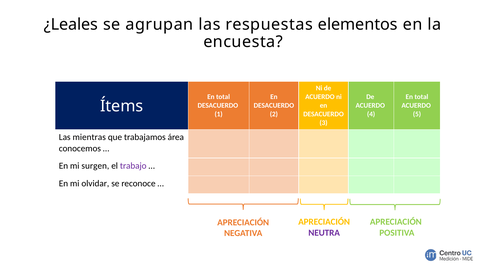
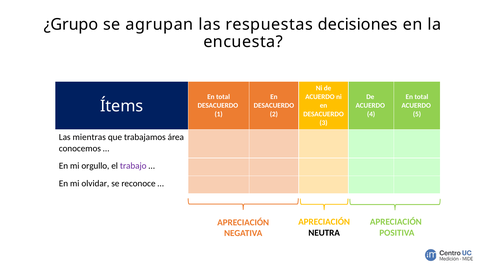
¿Leales: ¿Leales -> ¿Grupo
elementos: elementos -> decisiones
surgen: surgen -> orgullo
NEUTRA colour: purple -> black
